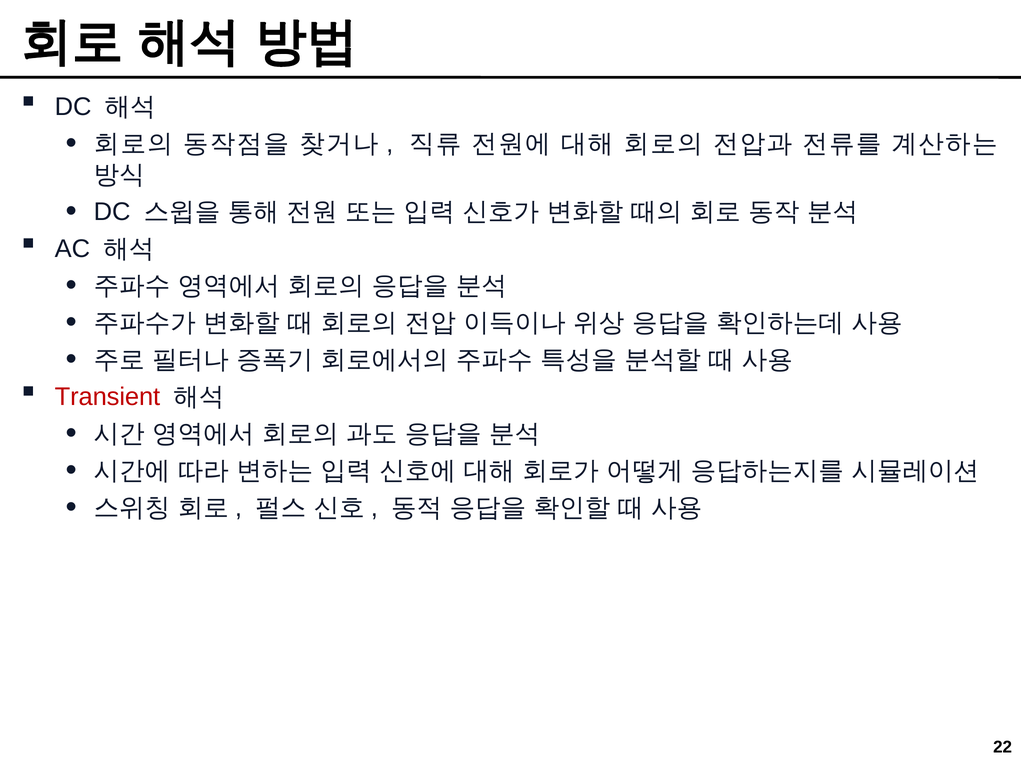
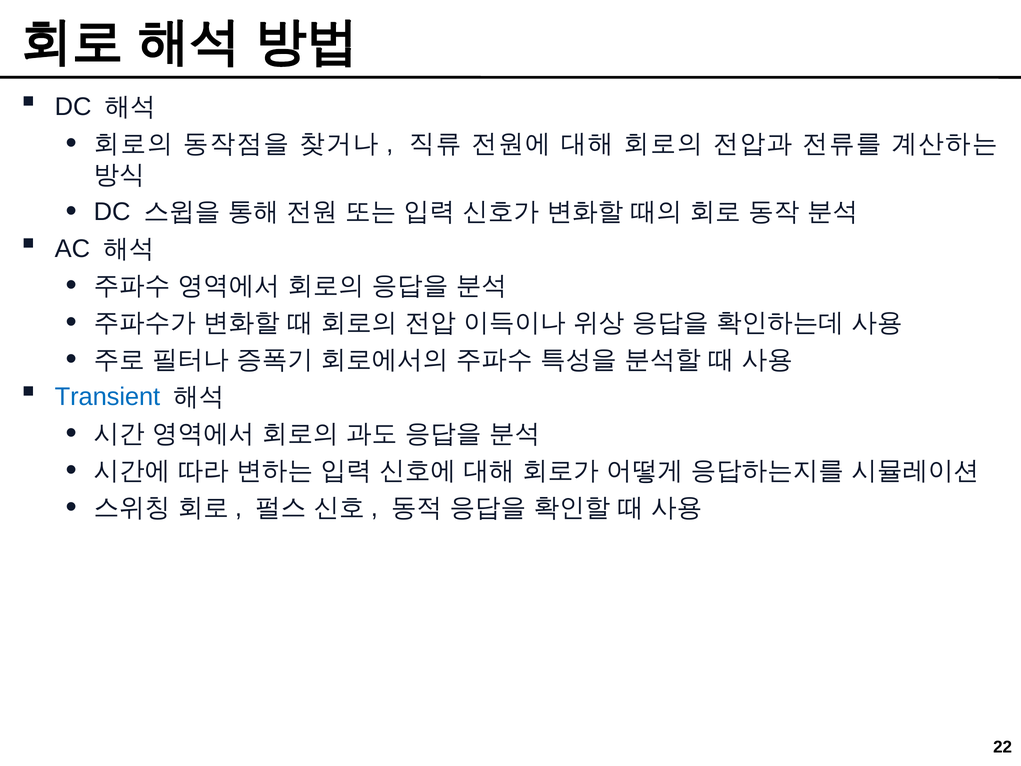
Transient colour: red -> blue
